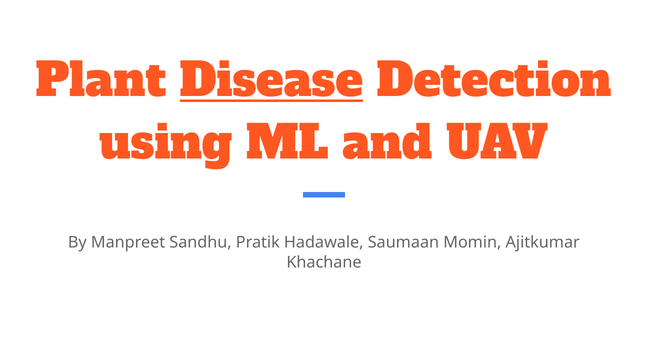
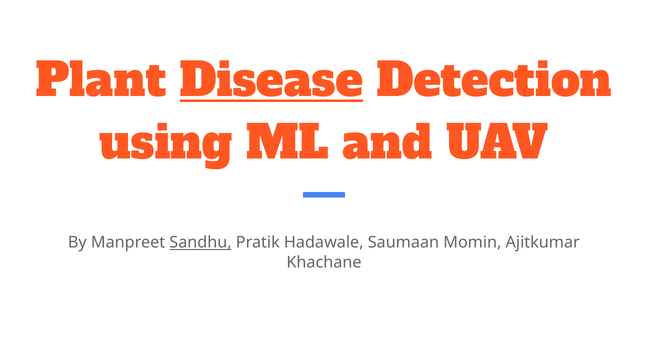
Sandhu underline: none -> present
